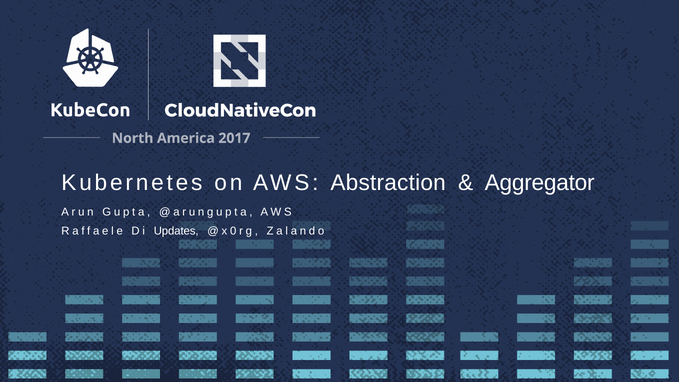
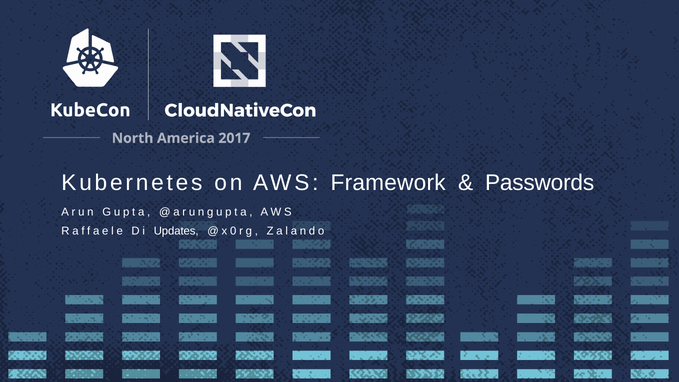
Abstraction: Abstraction -> Framework
Aggregator: Aggregator -> Passwords
